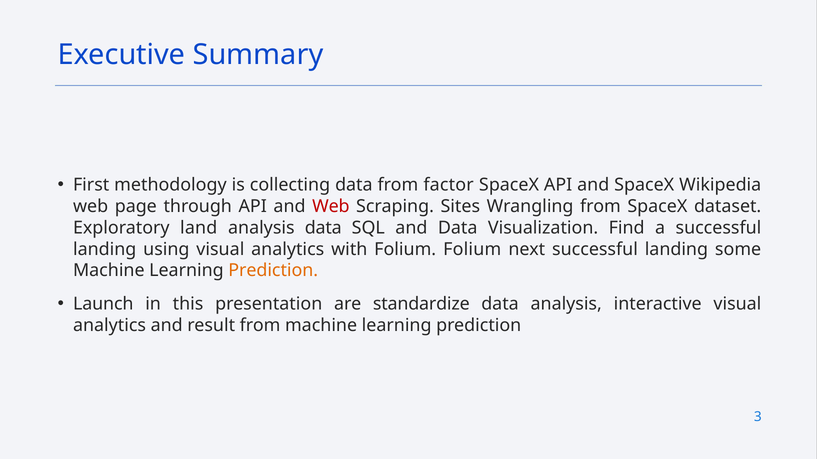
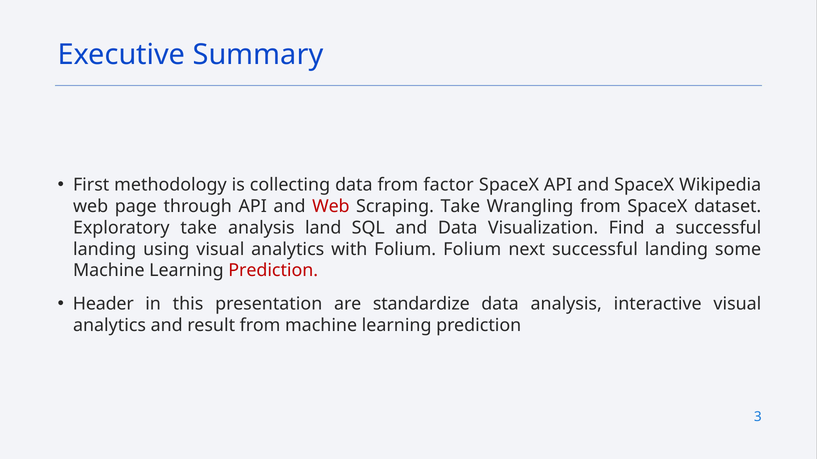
Scraping Sites: Sites -> Take
Exploratory land: land -> take
analysis data: data -> land
Prediction at (273, 271) colour: orange -> red
Launch: Launch -> Header
